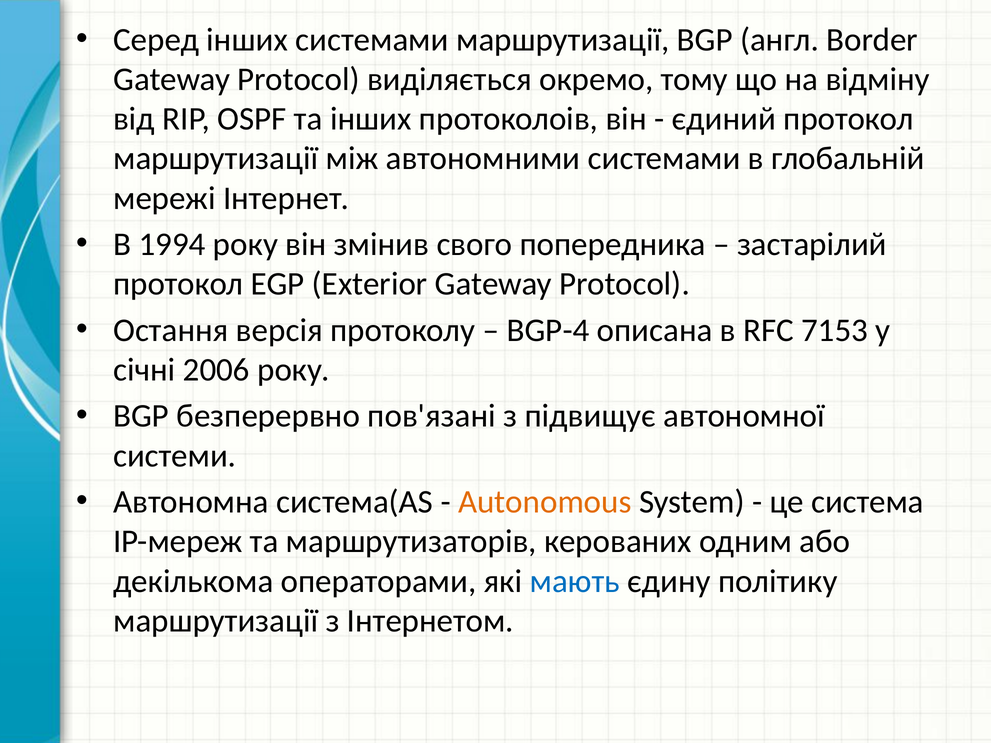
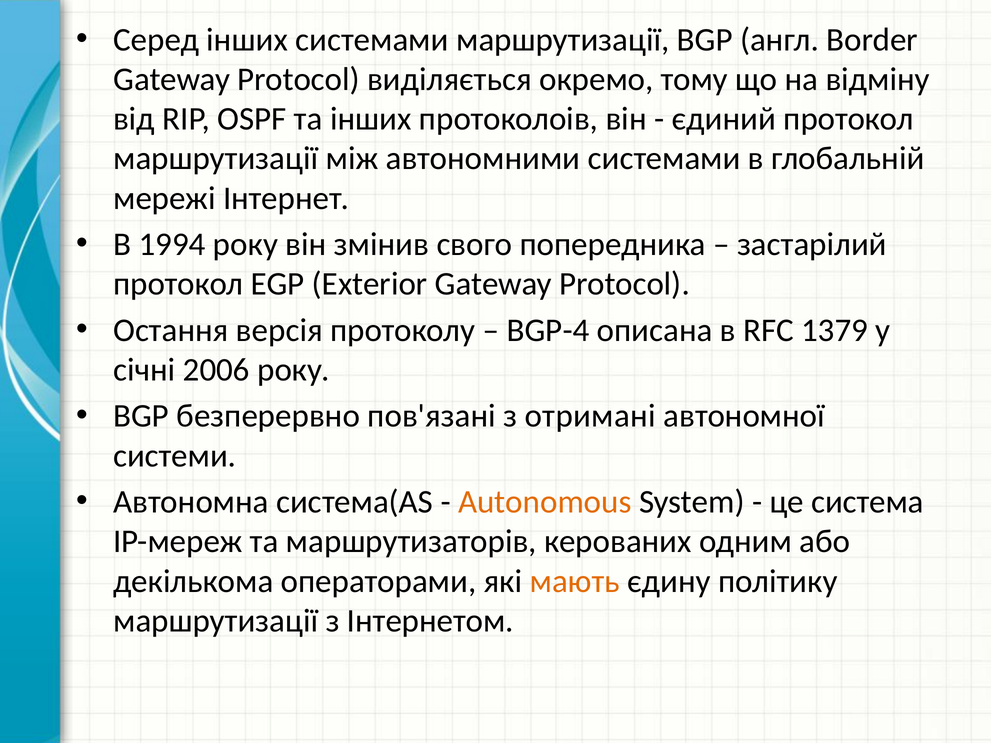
7153: 7153 -> 1379
підвищує: підвищує -> отримані
мають colour: blue -> orange
